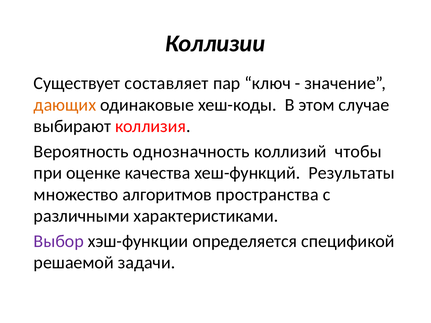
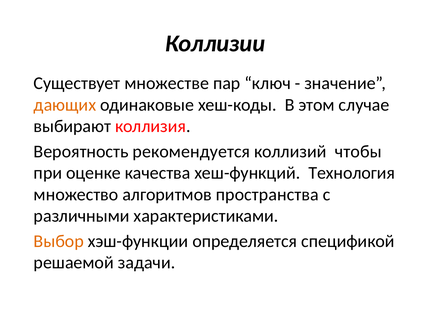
составляет: составляет -> множестве
однозначность: однозначность -> рекомендуется
Результаты: Результаты -> Технология
Выбор colour: purple -> orange
